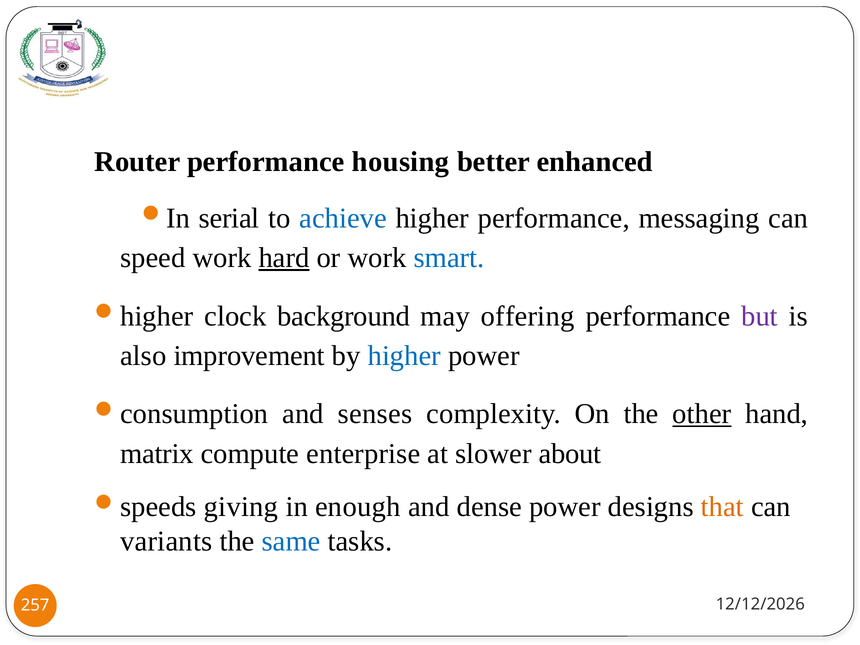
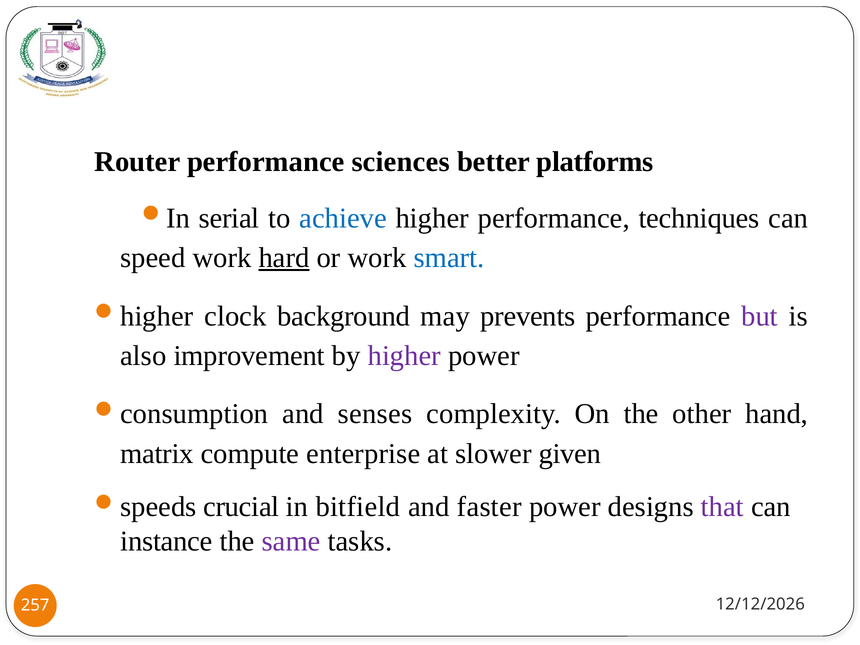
housing: housing -> sciences
enhanced: enhanced -> platforms
messaging: messaging -> techniques
offering: offering -> prevents
higher at (404, 356) colour: blue -> purple
other underline: present -> none
about: about -> given
giving: giving -> crucial
enough: enough -> bitfield
dense: dense -> faster
that colour: orange -> purple
variants: variants -> instance
same colour: blue -> purple
